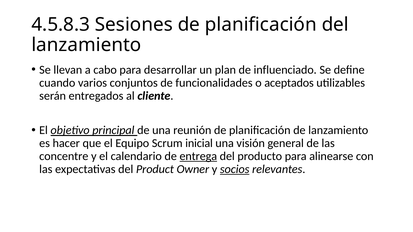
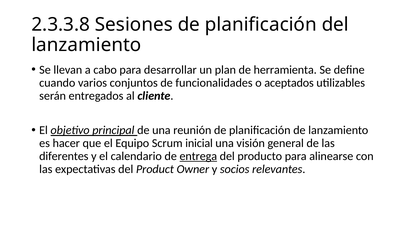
4.5.8.3: 4.5.8.3 -> 2.3.3.8
influenciado: influenciado -> herramienta
concentre: concentre -> diferentes
socios underline: present -> none
